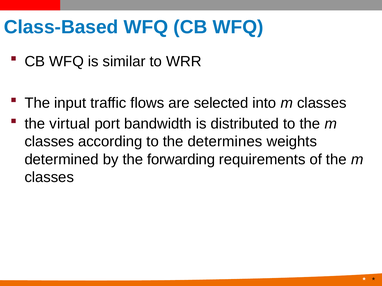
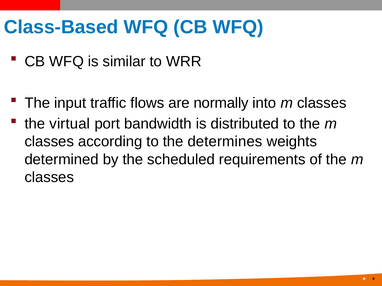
selected: selected -> normally
forwarding: forwarding -> scheduled
